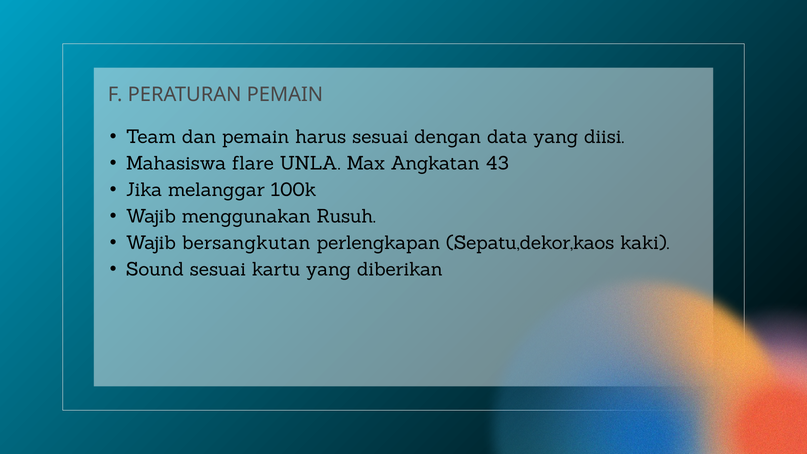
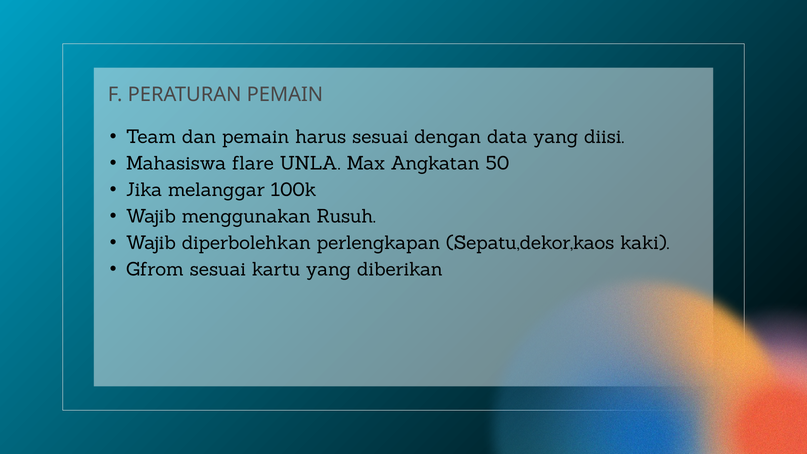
43: 43 -> 50
bersangkutan: bersangkutan -> diperbolehkan
Sound: Sound -> Gfrom
